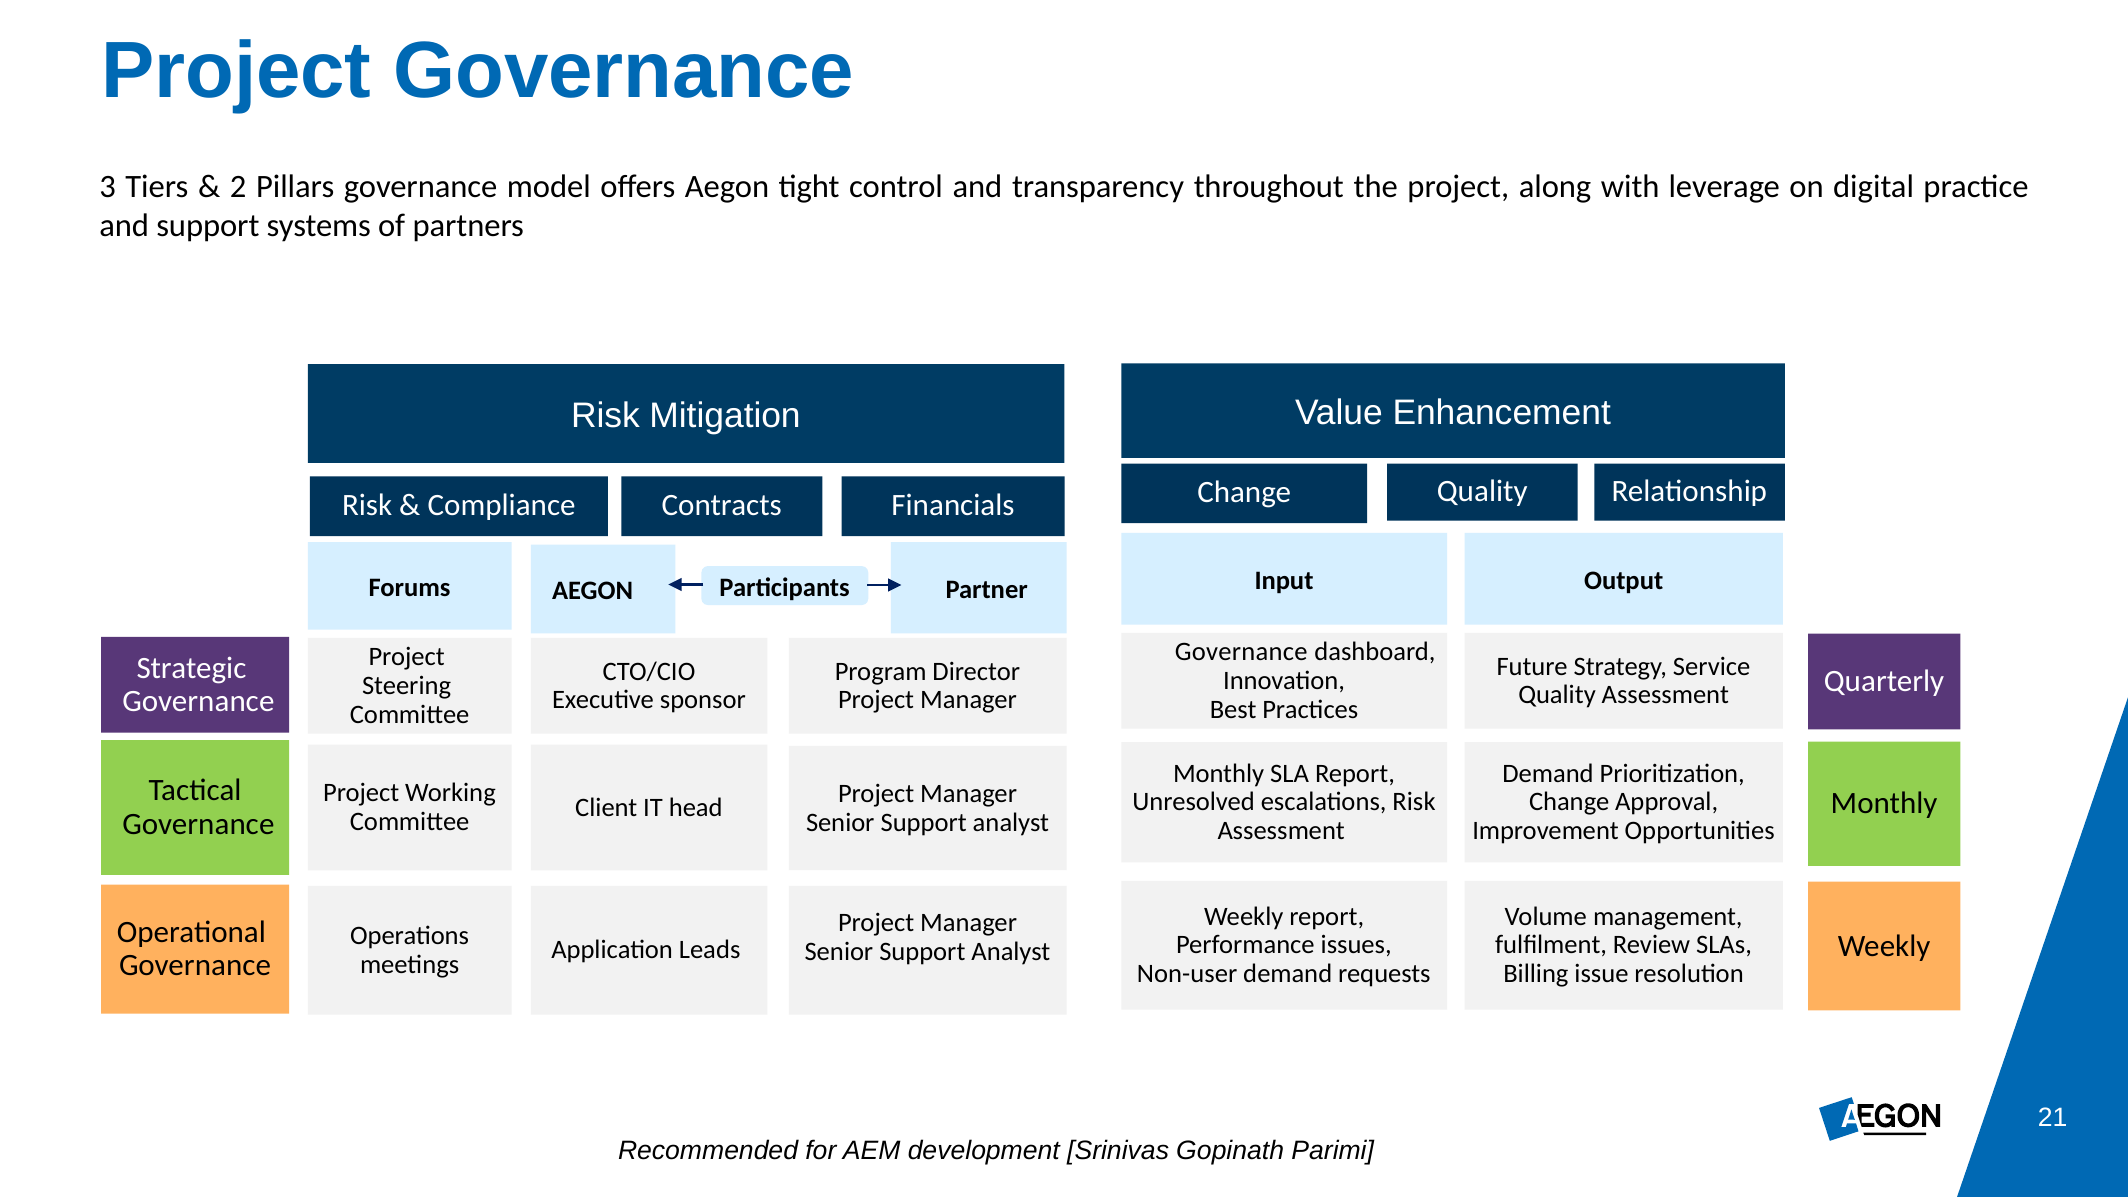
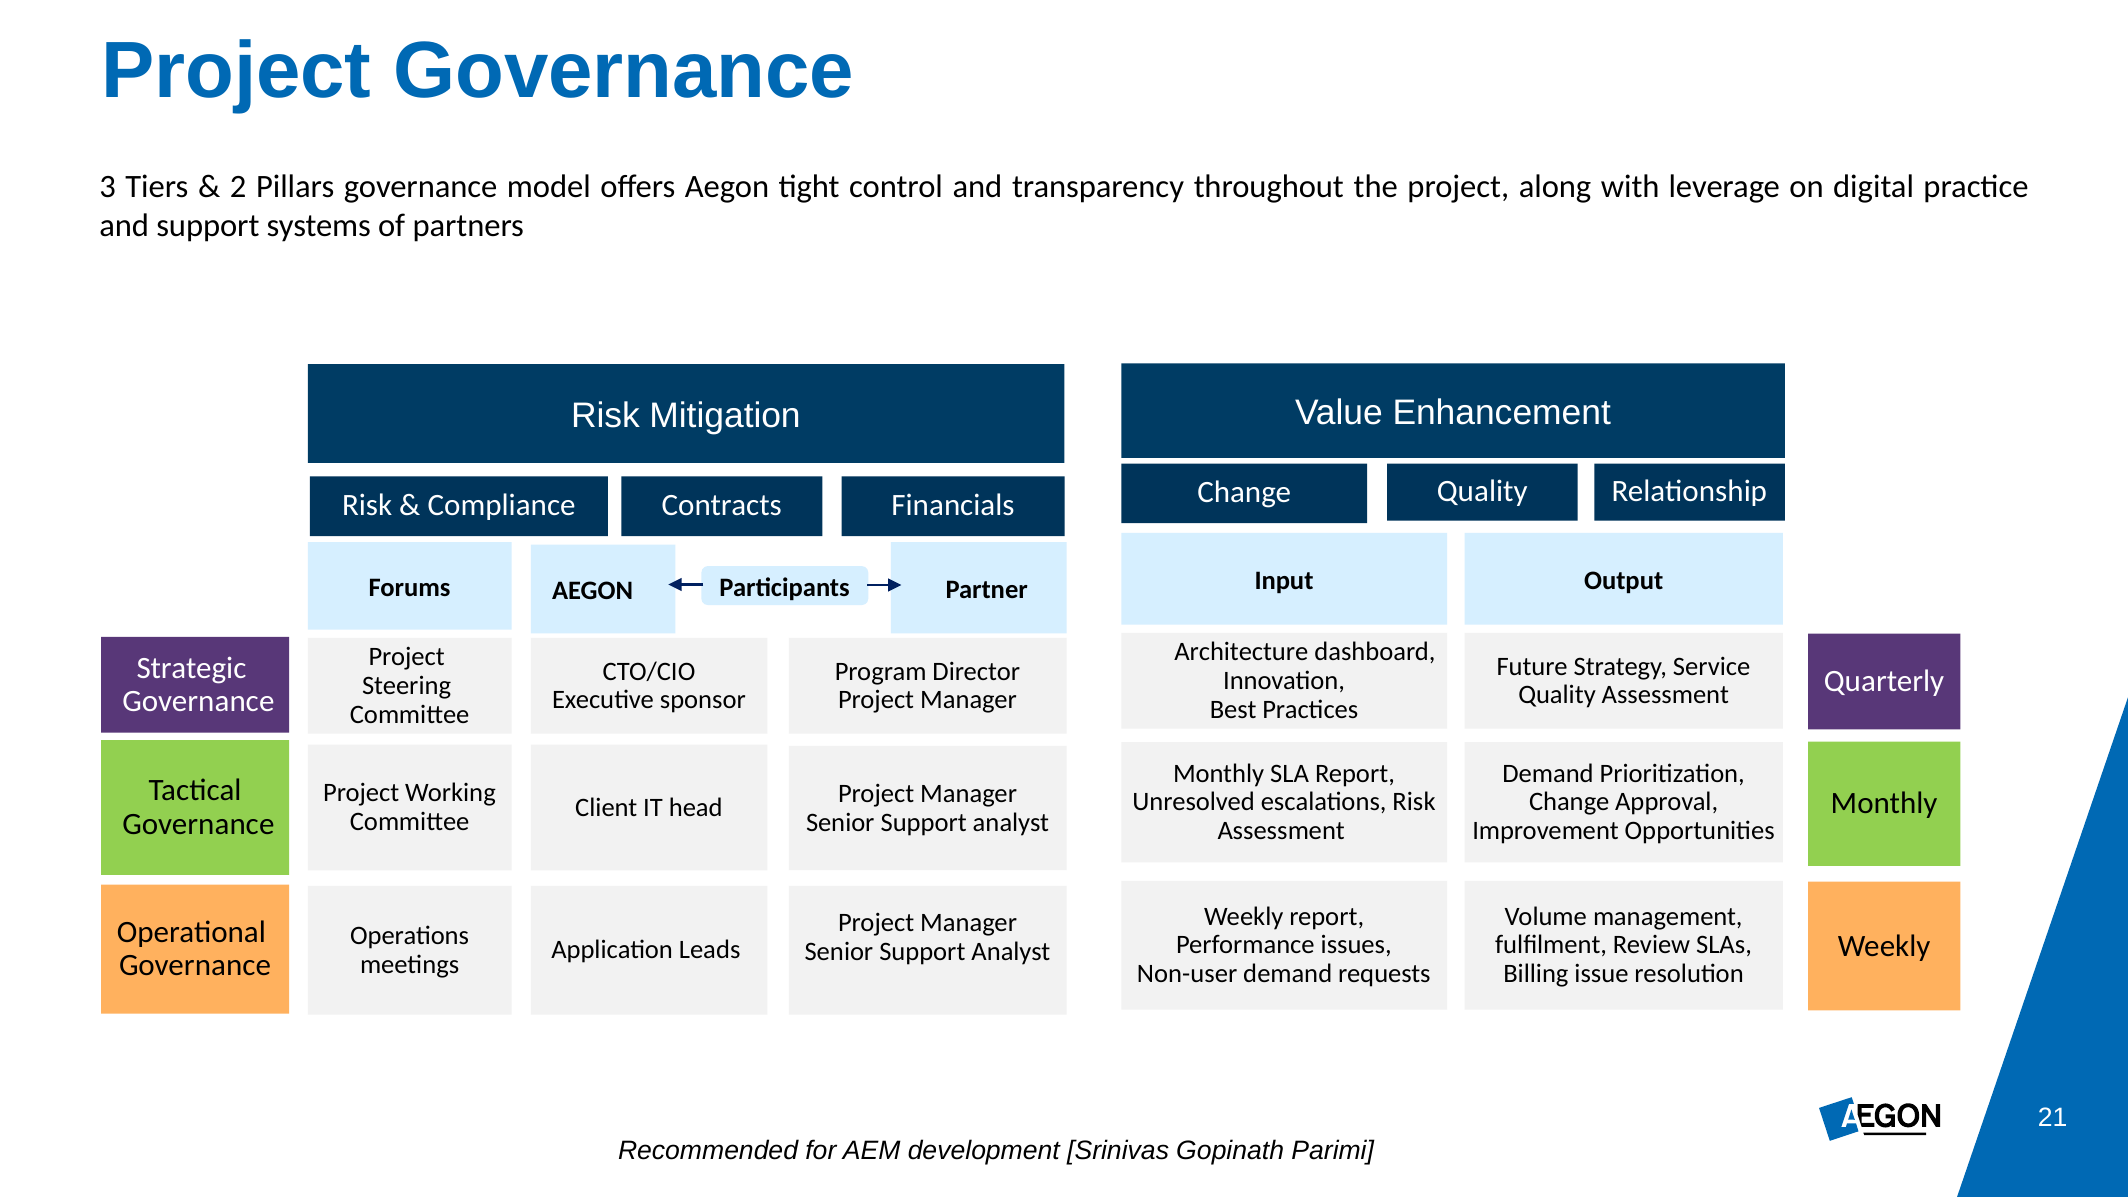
Governance at (1241, 652): Governance -> Architecture
